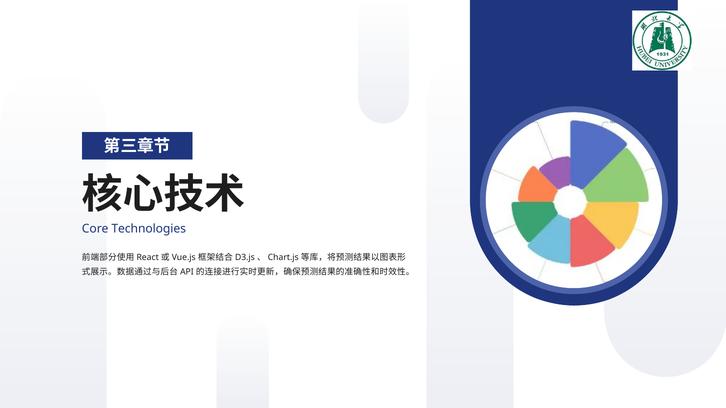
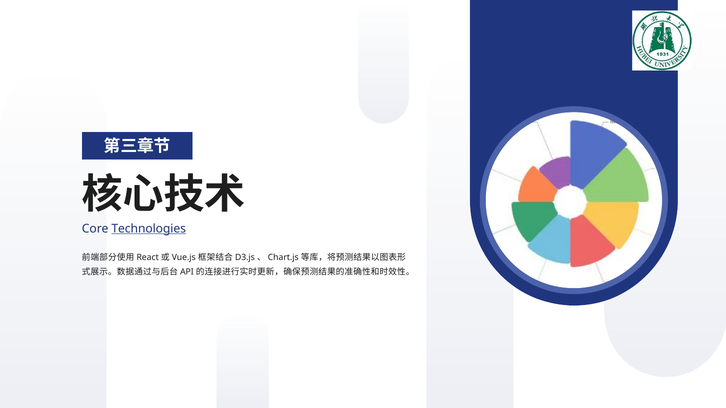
Technologies underline: none -> present
